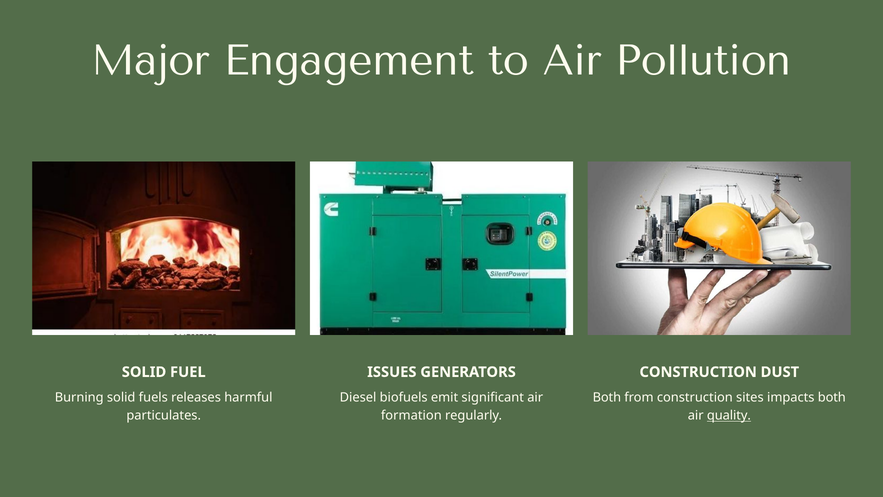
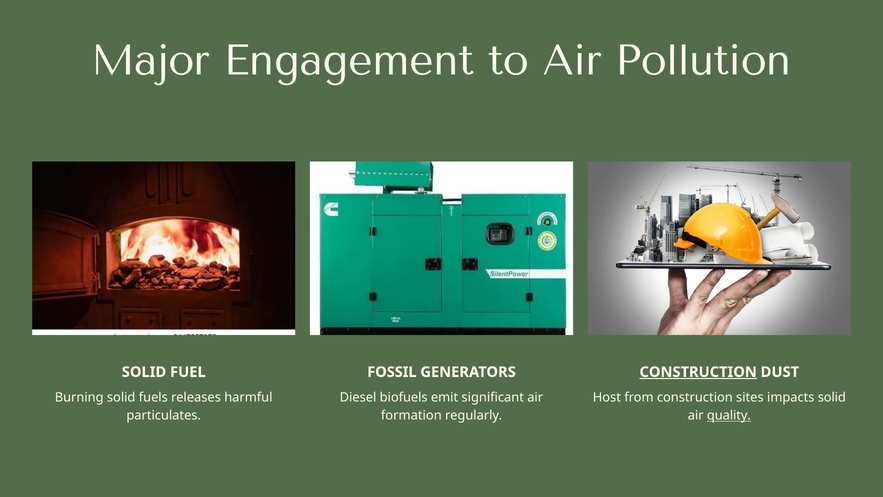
ISSUES: ISSUES -> FOSSIL
CONSTRUCTION at (698, 372) underline: none -> present
Both at (607, 397): Both -> Host
impacts both: both -> solid
